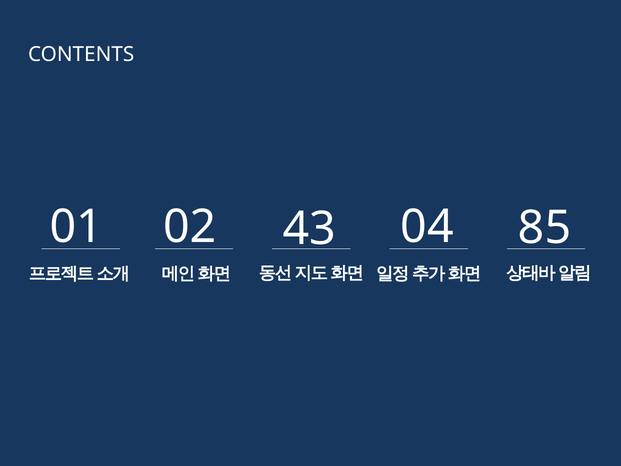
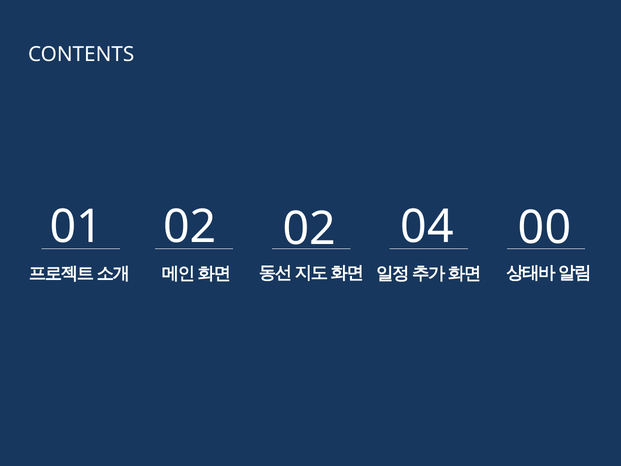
02 43: 43 -> 02
85: 85 -> 00
